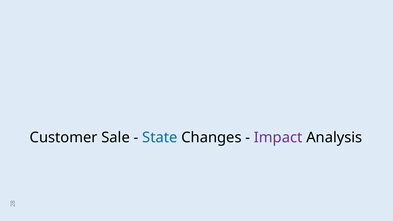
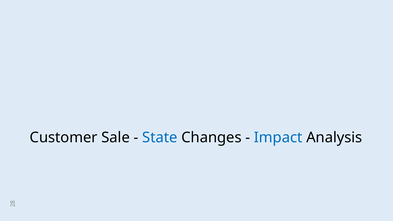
Impact colour: purple -> blue
